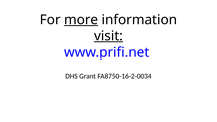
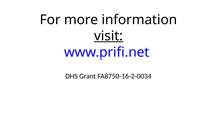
more underline: present -> none
